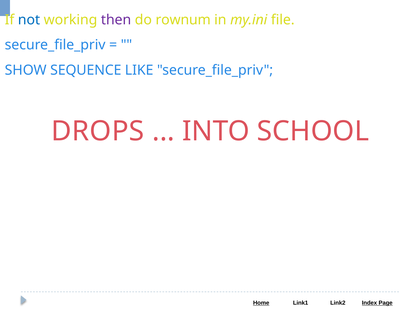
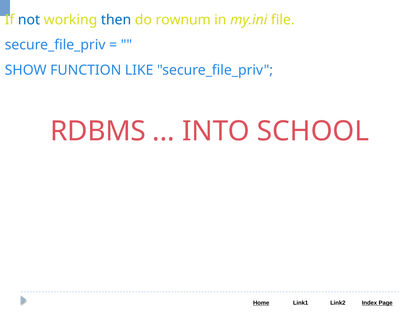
then colour: purple -> blue
SEQUENCE: SEQUENCE -> FUNCTION
DROPS: DROPS -> RDBMS
